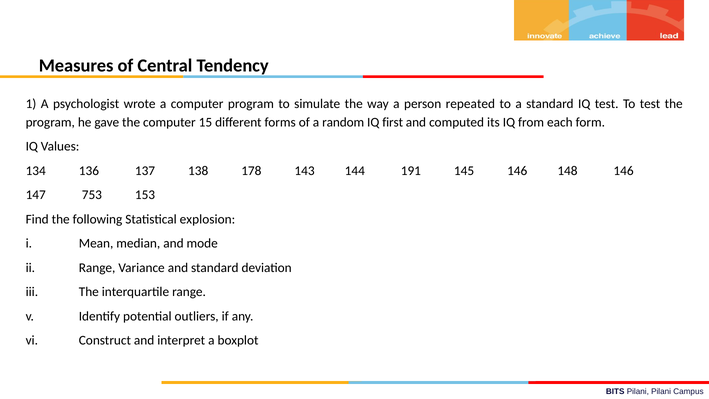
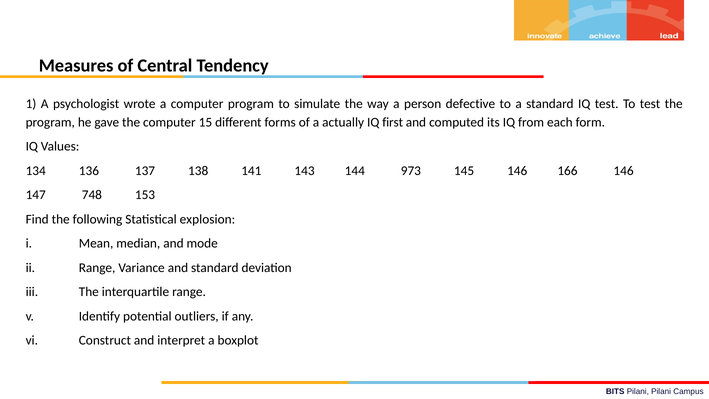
repeated: repeated -> defective
random: random -> actually
178: 178 -> 141
191: 191 -> 973
148: 148 -> 166
753: 753 -> 748
